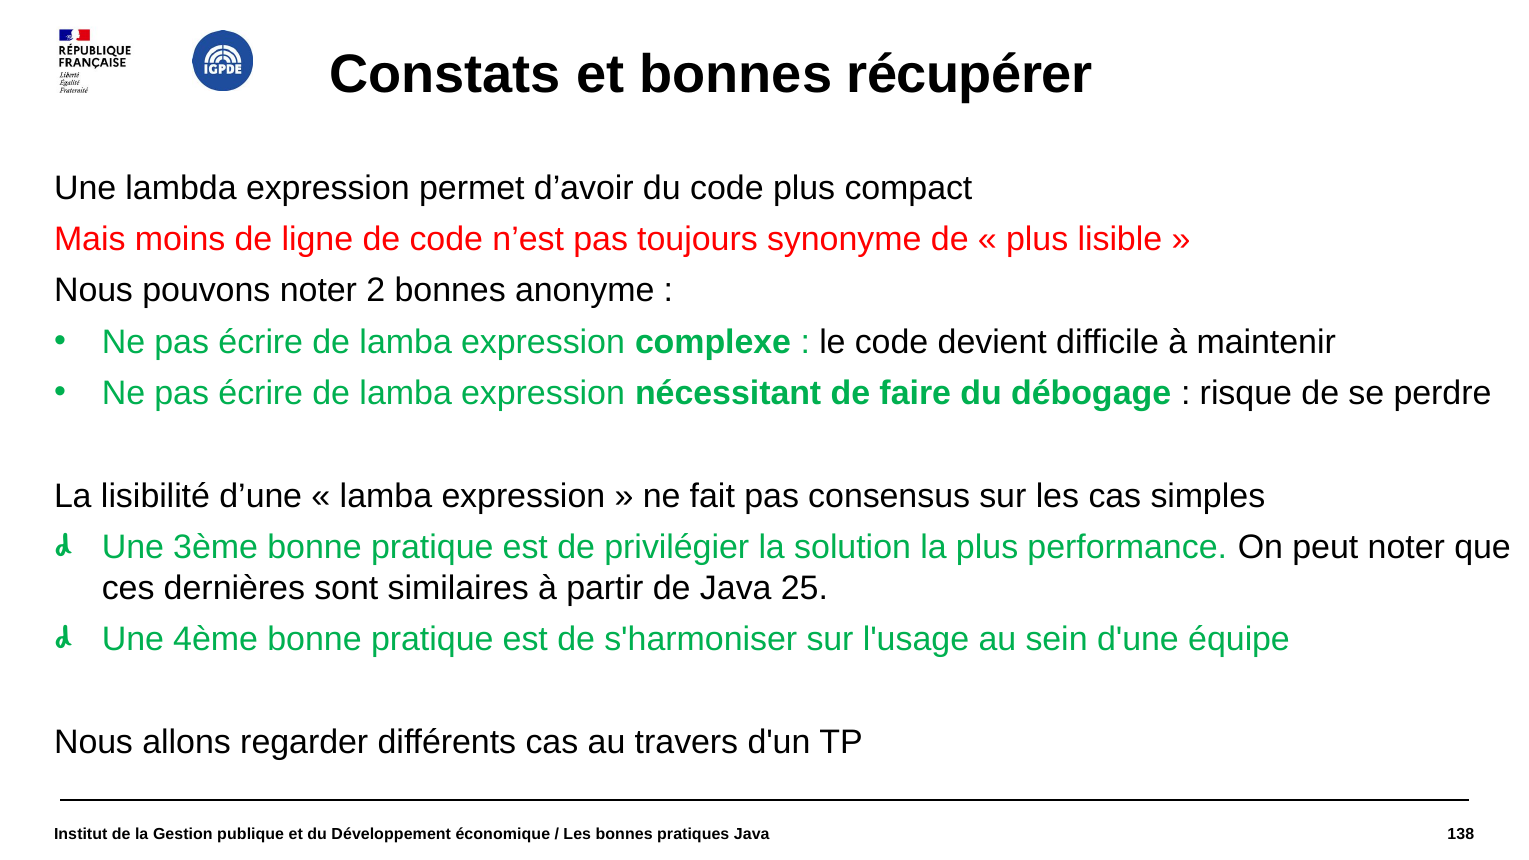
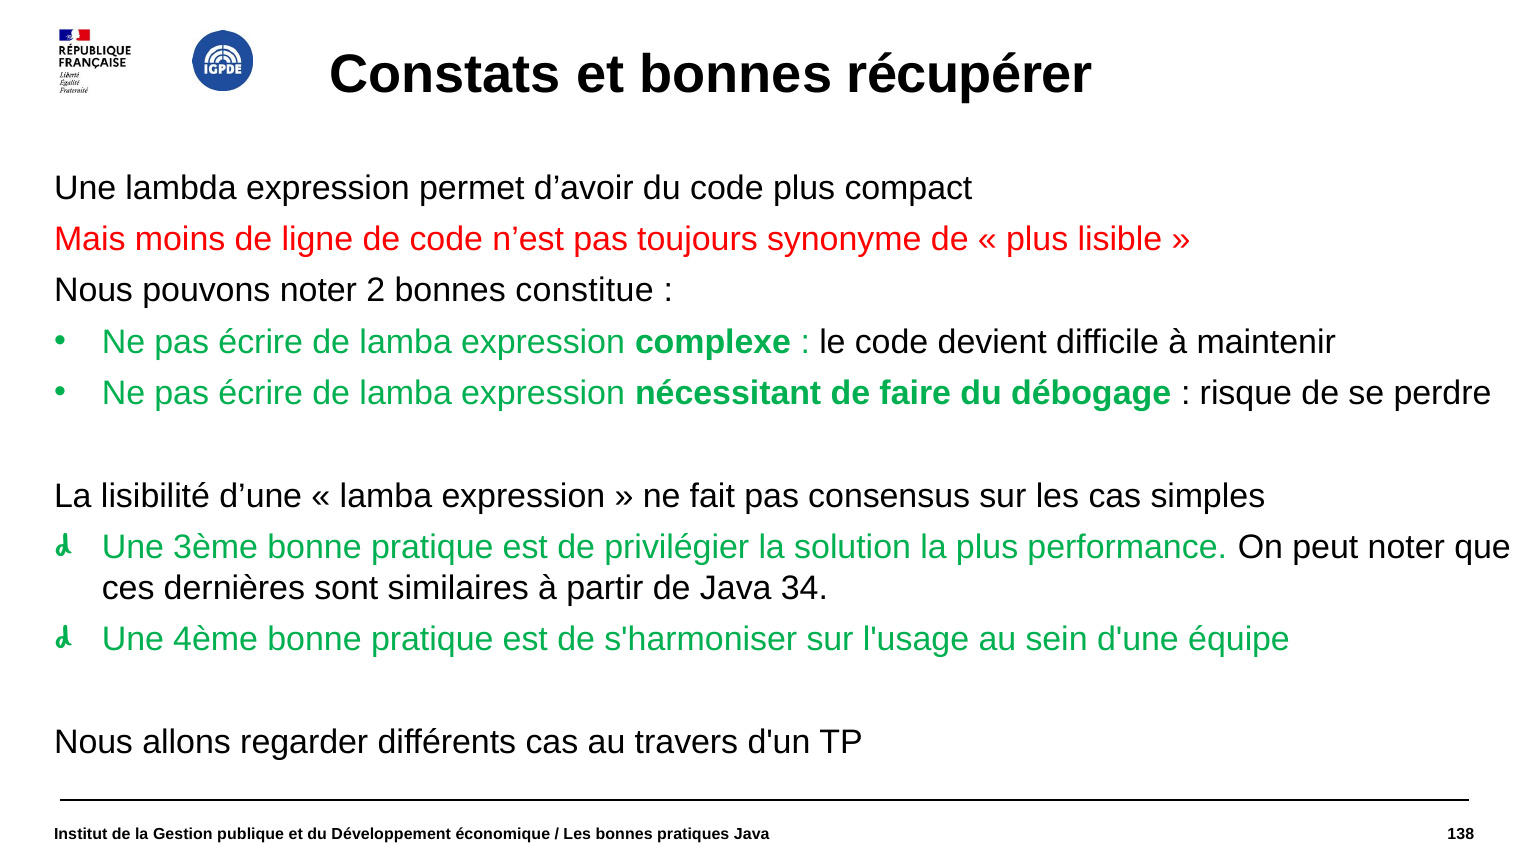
anonyme: anonyme -> constitue
25: 25 -> 34
